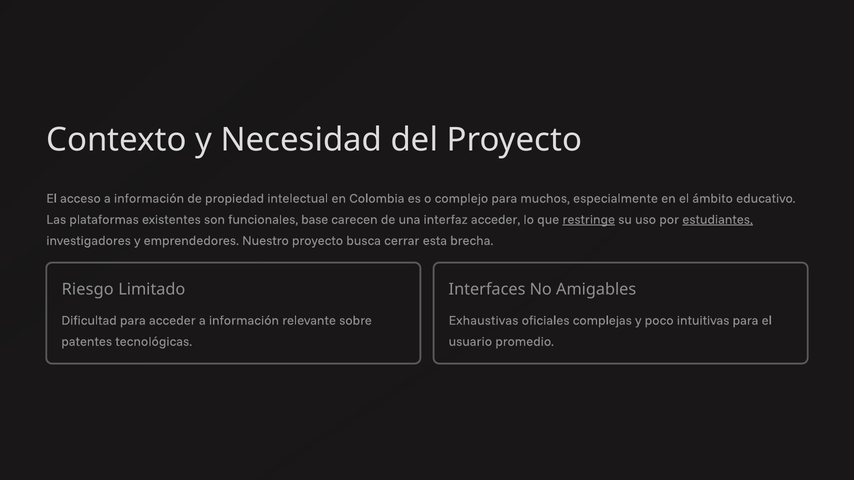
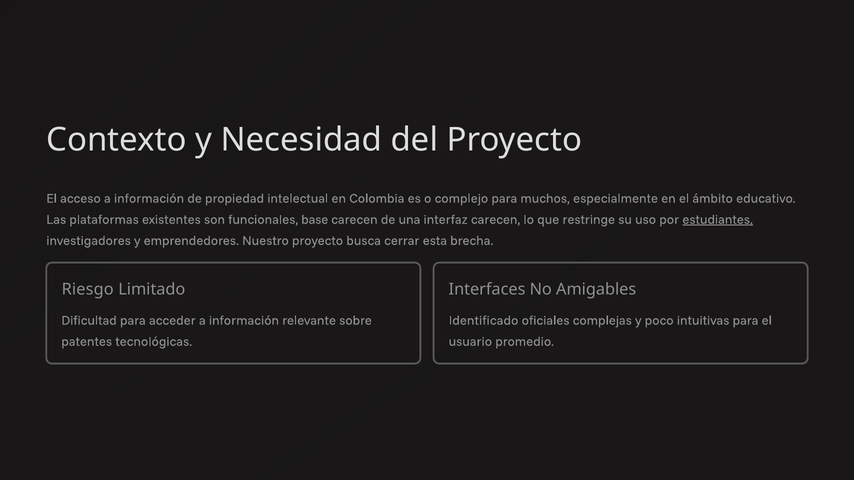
interfaz acceder: acceder -> carecen
restringe underline: present -> none
Exhaustivas: Exhaustivas -> Identificado
